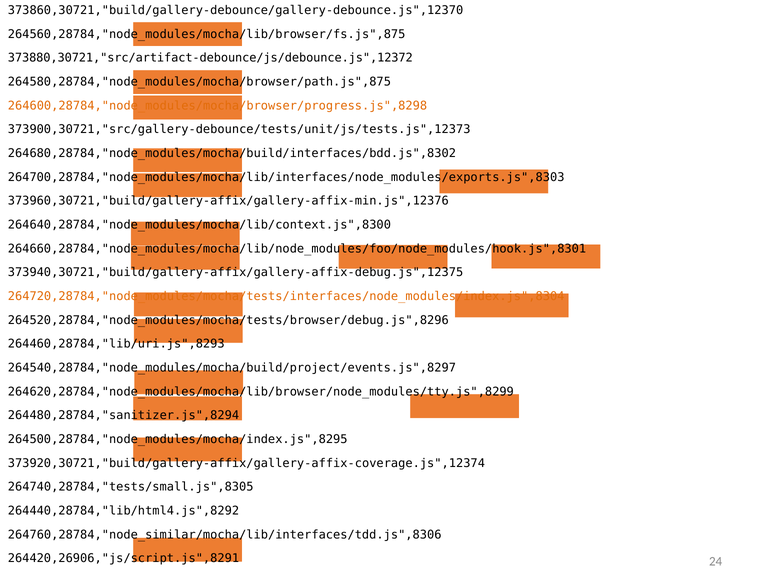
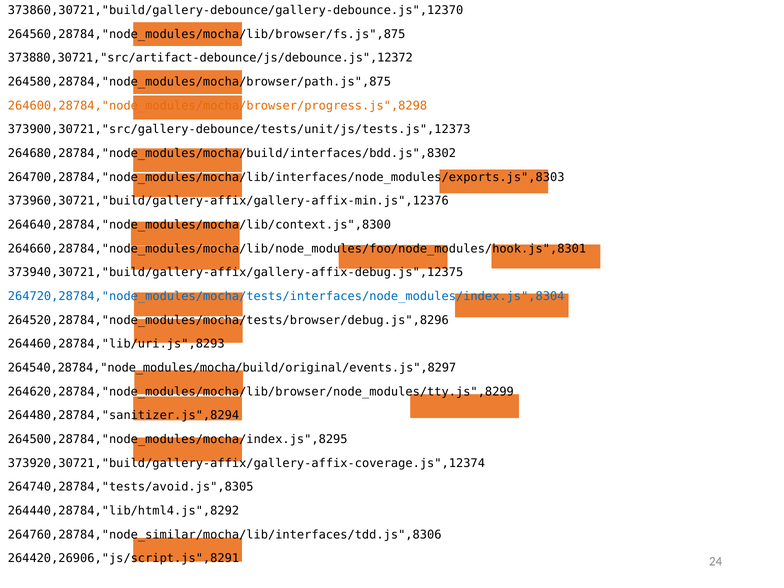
264720,28784,"node_modules/mocha/tests/interfaces/node_modules/index.js",8304 colour: orange -> blue
264540,28784,"node_modules/mocha/build/project/events.js",8297: 264540,28784,"node_modules/mocha/build/project/events.js",8297 -> 264540,28784,"node_modules/mocha/build/original/events.js",8297
264740,28784,"tests/small.js",8305: 264740,28784,"tests/small.js",8305 -> 264740,28784,"tests/avoid.js",8305
